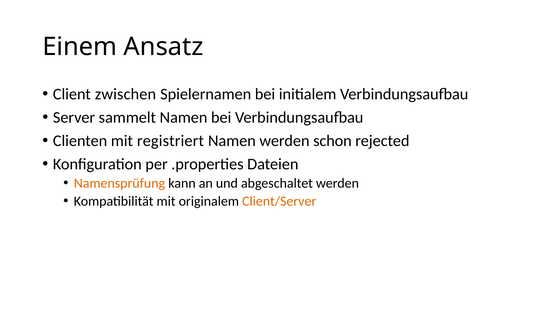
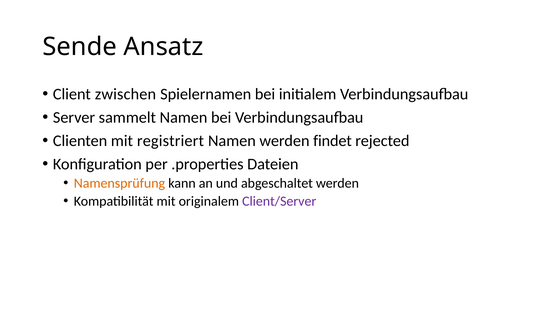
Einem: Einem -> Sende
schon: schon -> findet
Client/Server colour: orange -> purple
